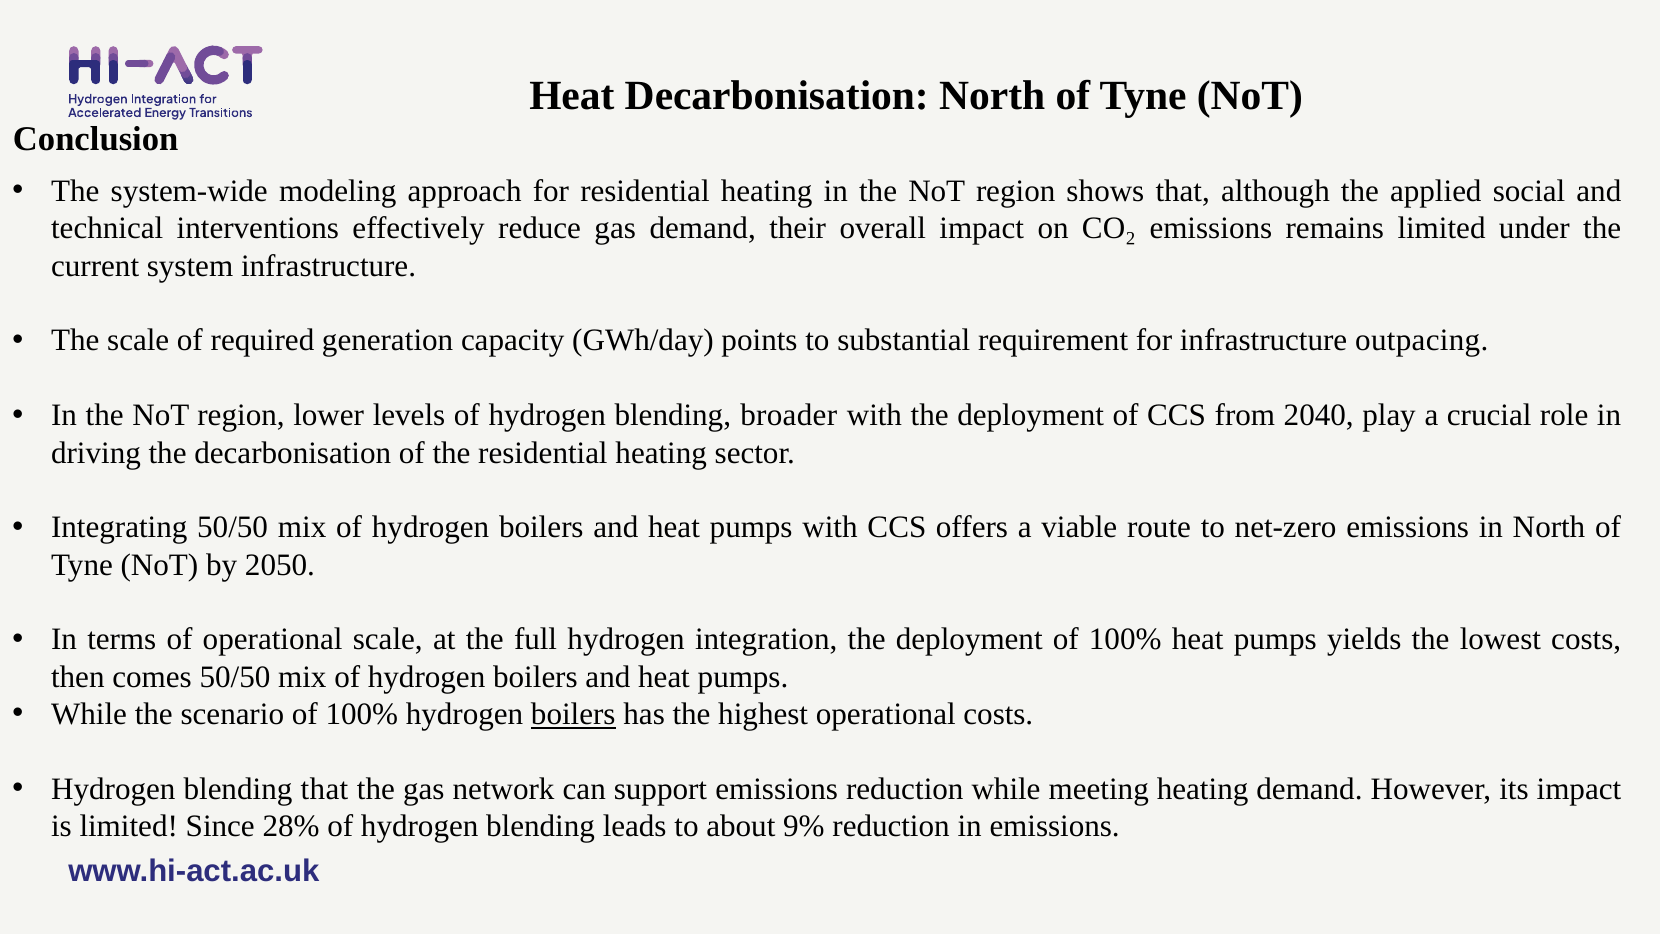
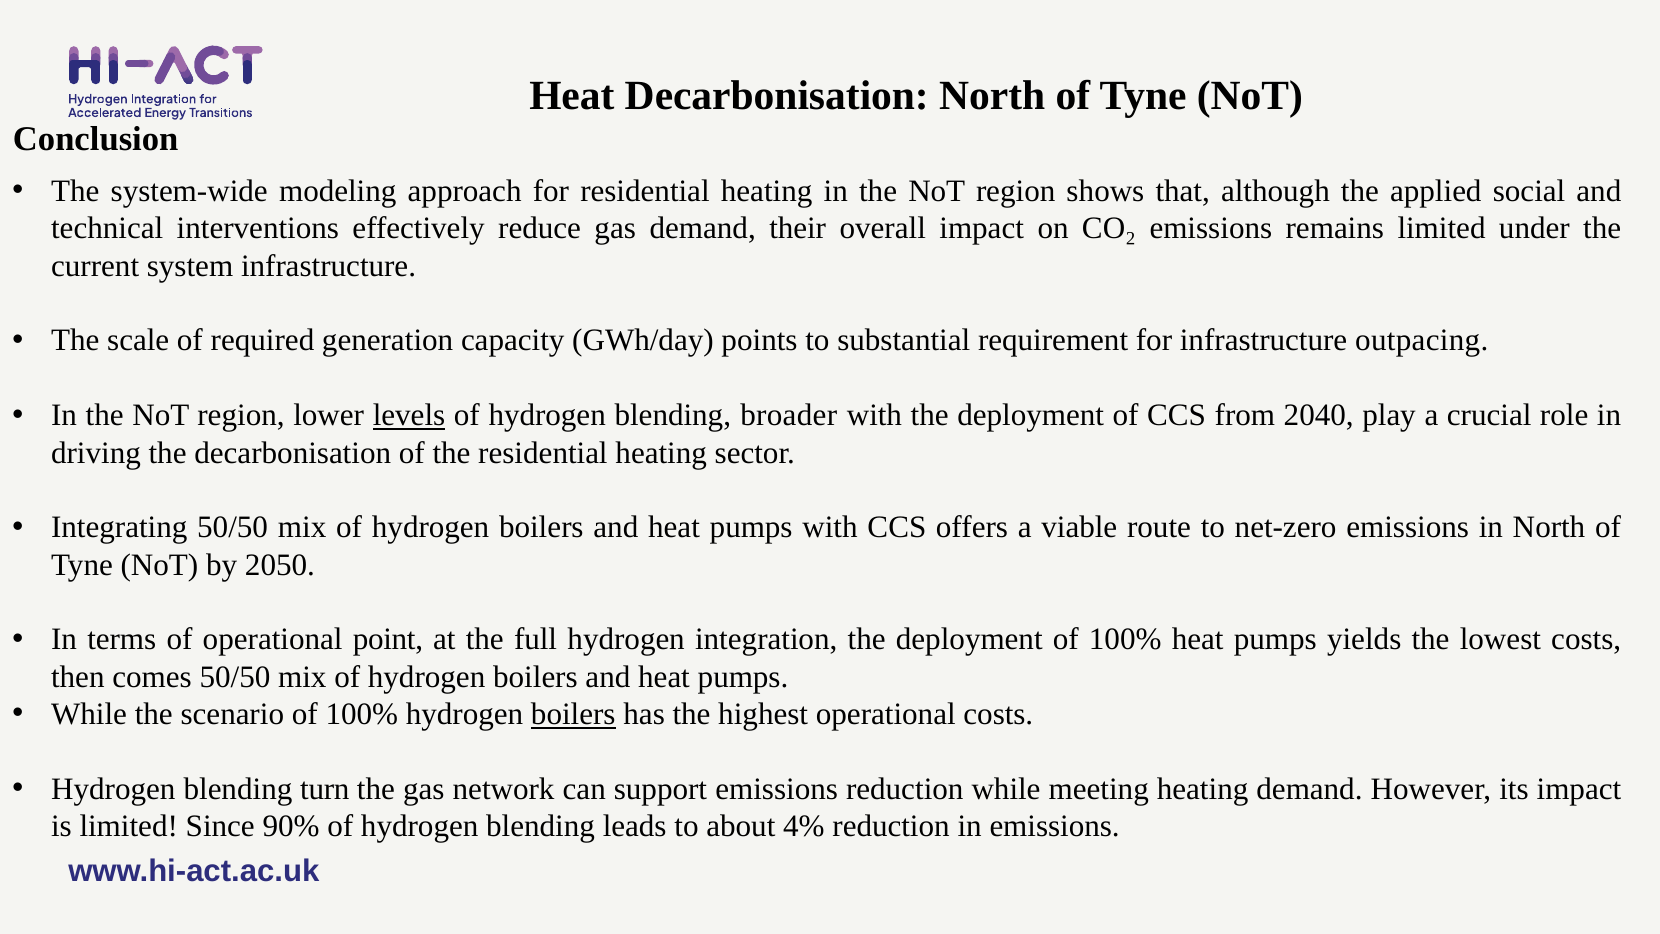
levels underline: none -> present
operational scale: scale -> point
blending that: that -> turn
28%: 28% -> 90%
9%: 9% -> 4%
